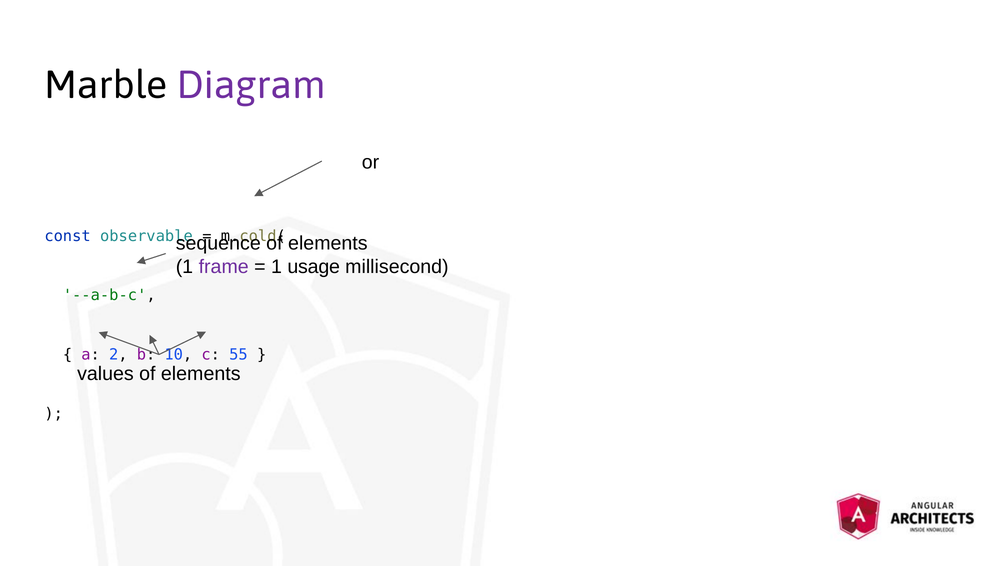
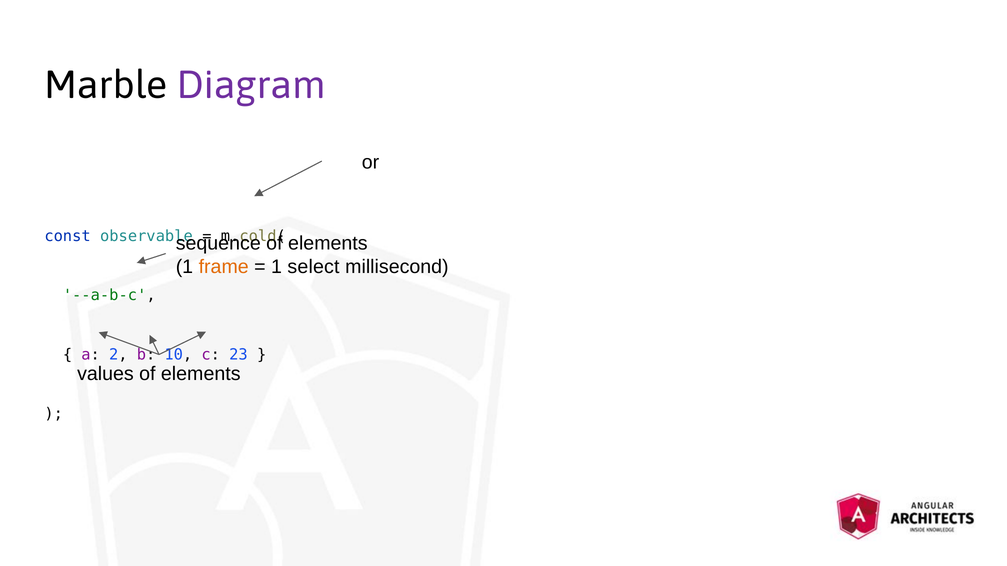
frame colour: purple -> orange
usage: usage -> select
55: 55 -> 23
